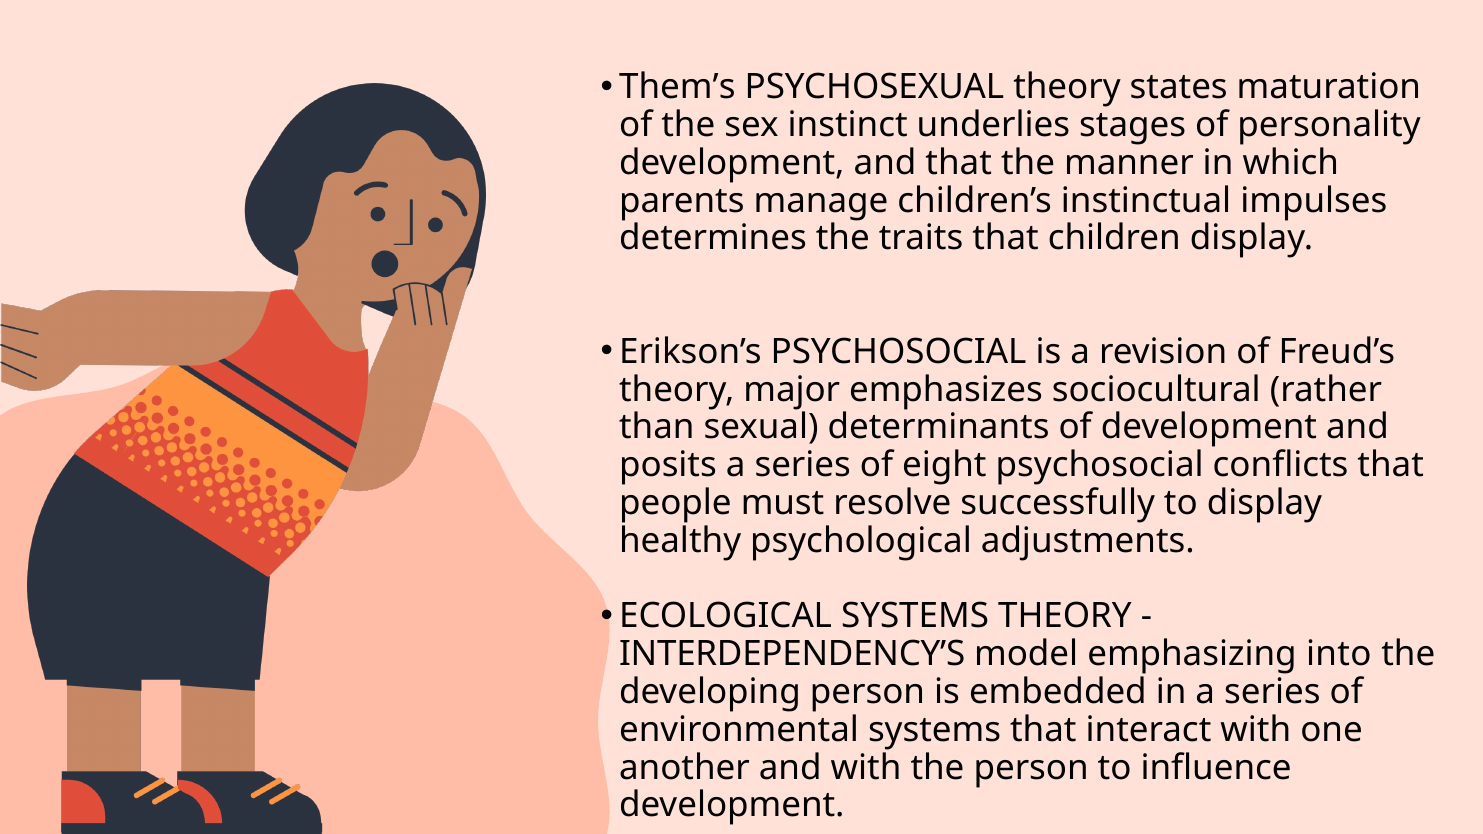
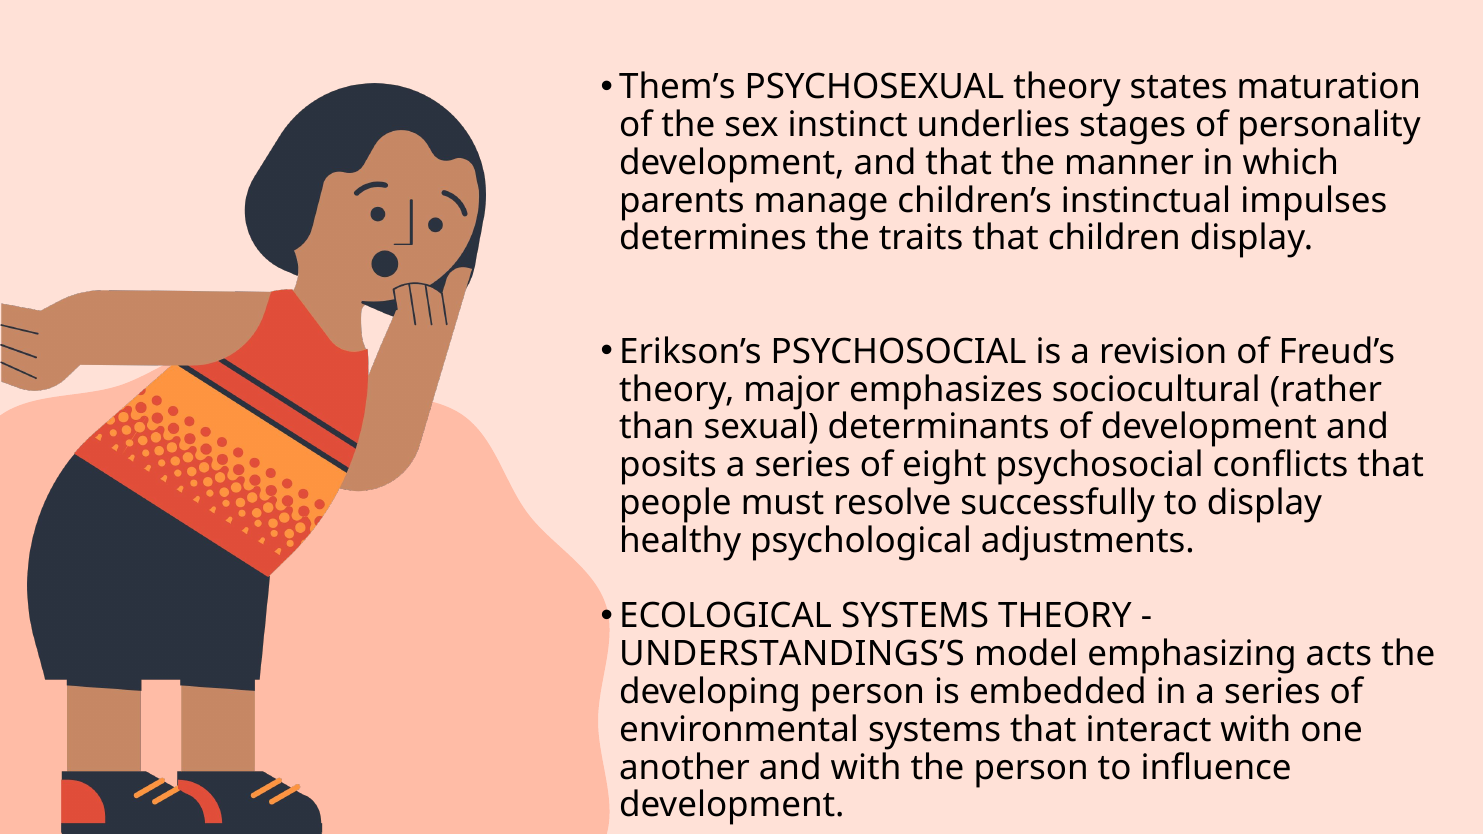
INTERDEPENDENCY’S: INTERDEPENDENCY’S -> UNDERSTANDINGS’S
into: into -> acts
